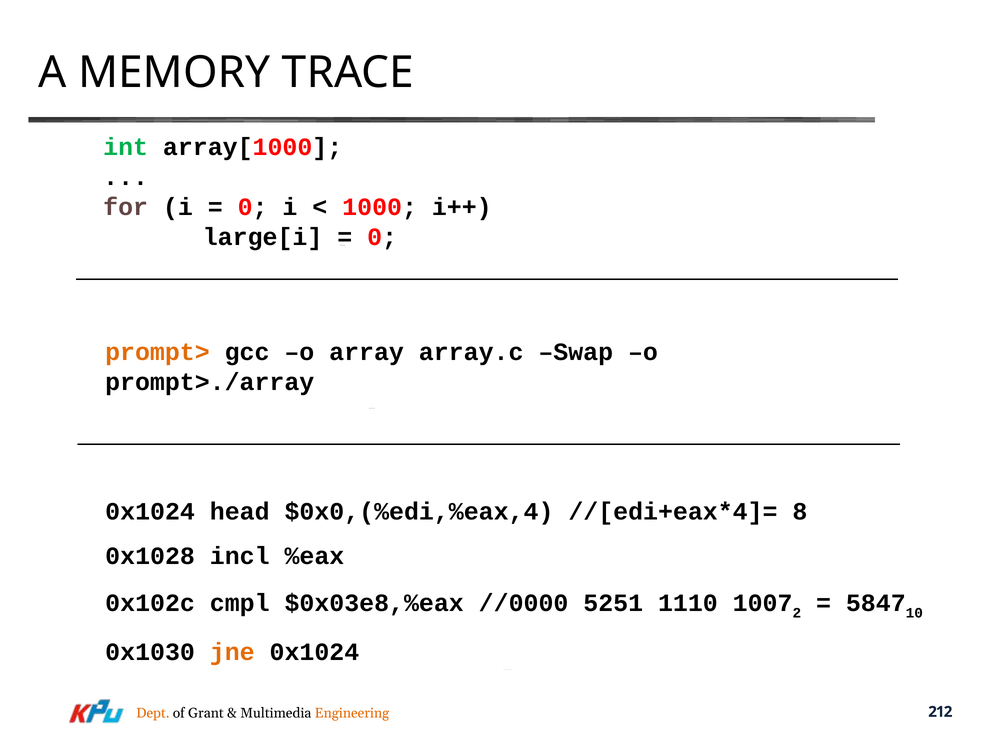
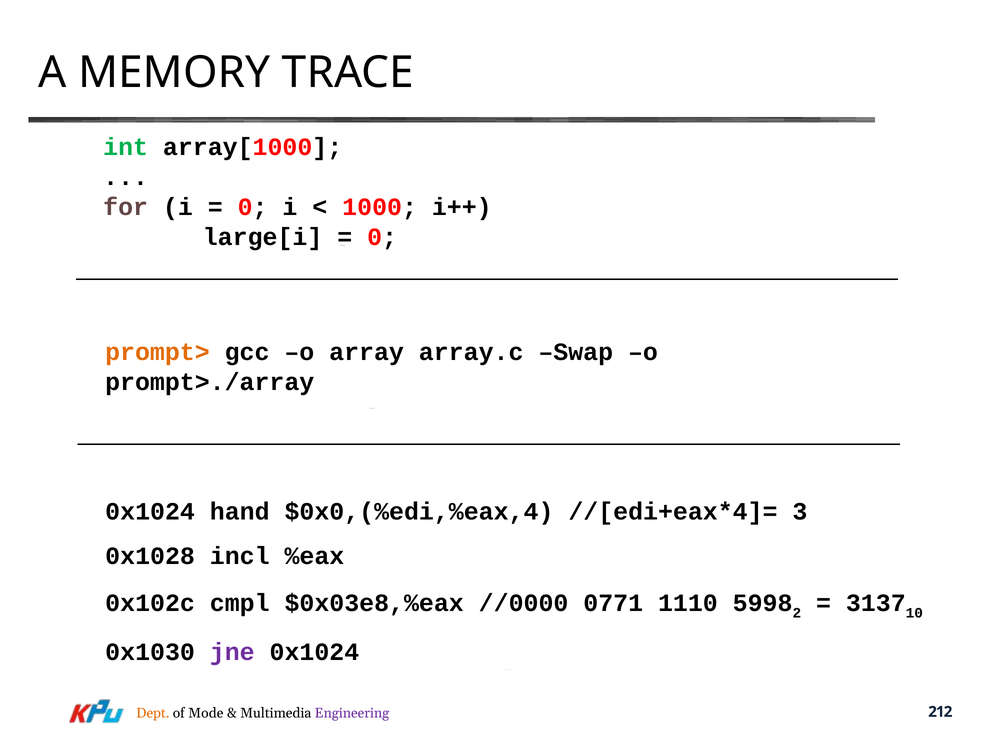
head: head -> hand
8: 8 -> 3
5251: 5251 -> 0771
1007: 1007 -> 5998
5847: 5847 -> 3137
jne at (232, 652) colour: orange -> purple
Grant: Grant -> Mode
Engineering colour: orange -> purple
